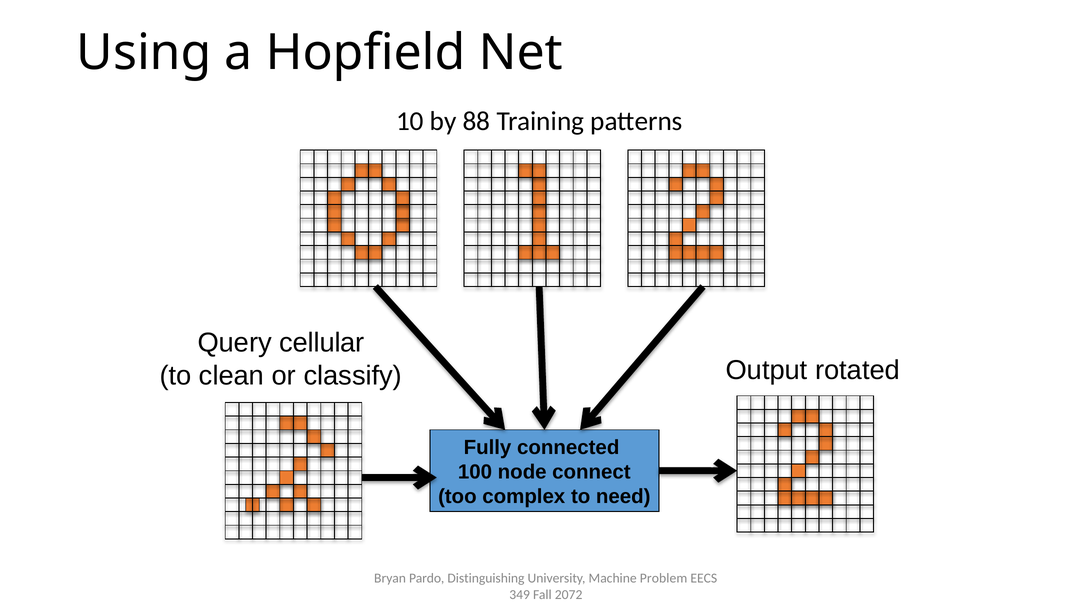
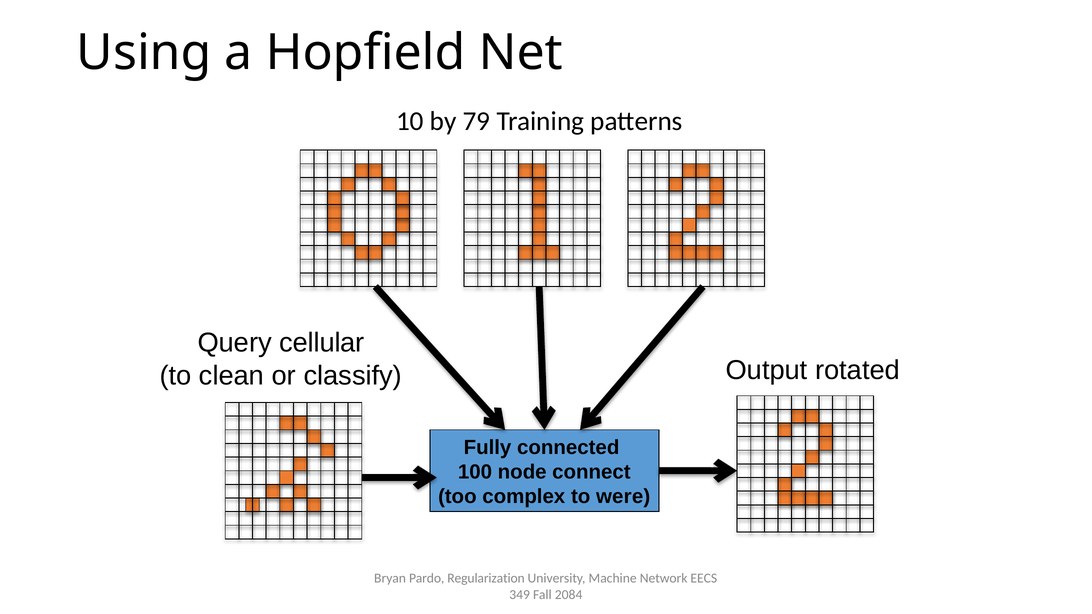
88: 88 -> 79
need: need -> were
Distinguishing: Distinguishing -> Regularization
Problem: Problem -> Network
2072: 2072 -> 2084
